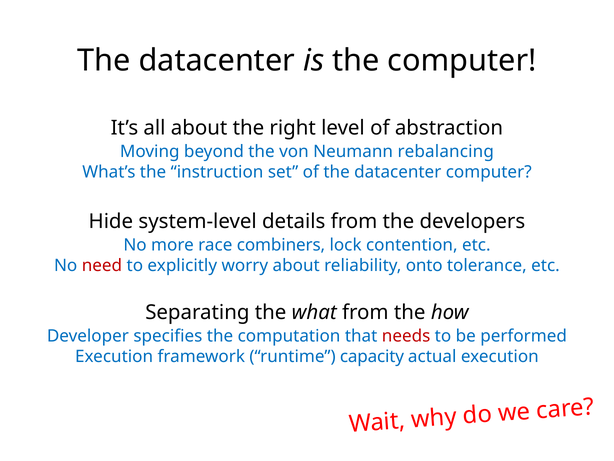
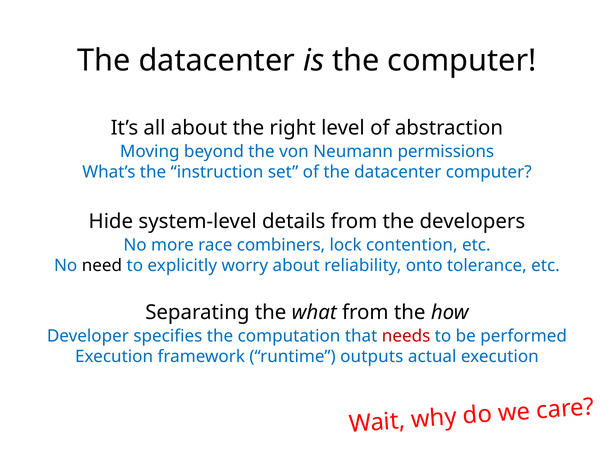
rebalancing: rebalancing -> permissions
need colour: red -> black
capacity: capacity -> outputs
